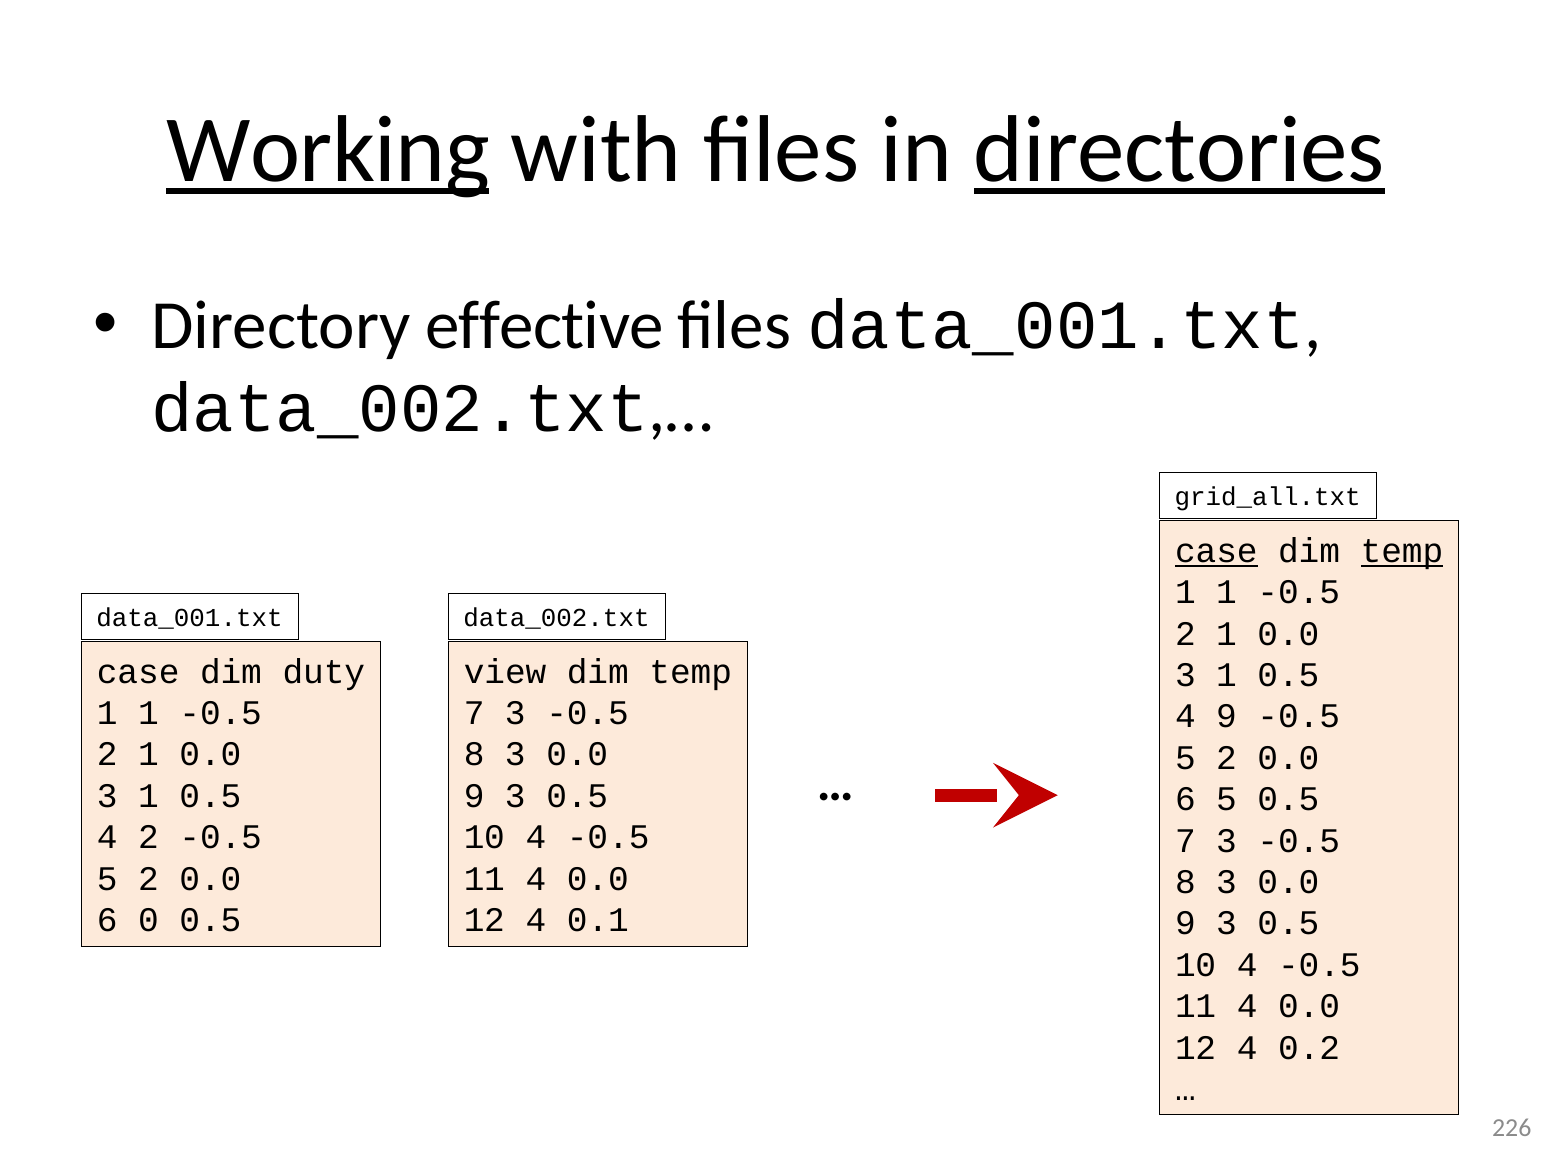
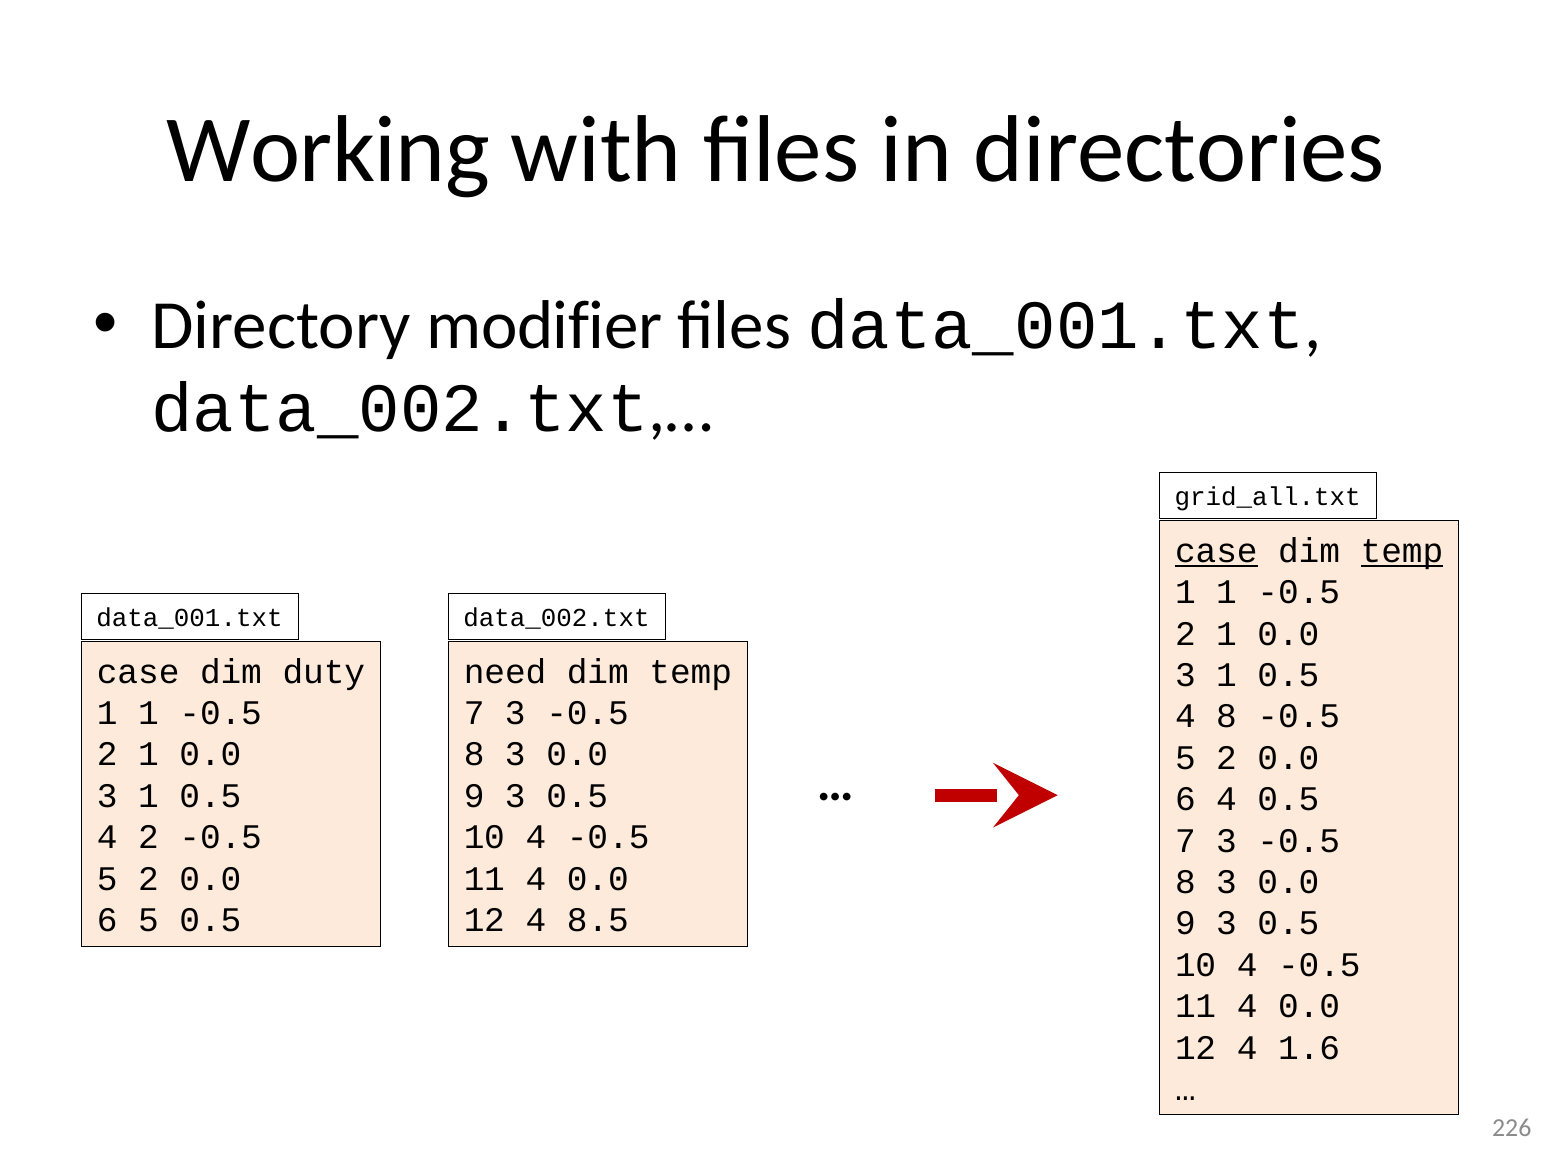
Working underline: present -> none
directories underline: present -> none
effective: effective -> modifier
view: view -> need
4 9: 9 -> 8
6 5: 5 -> 4
6 0: 0 -> 5
0.1: 0.1 -> 8.5
0.2: 0.2 -> 1.6
